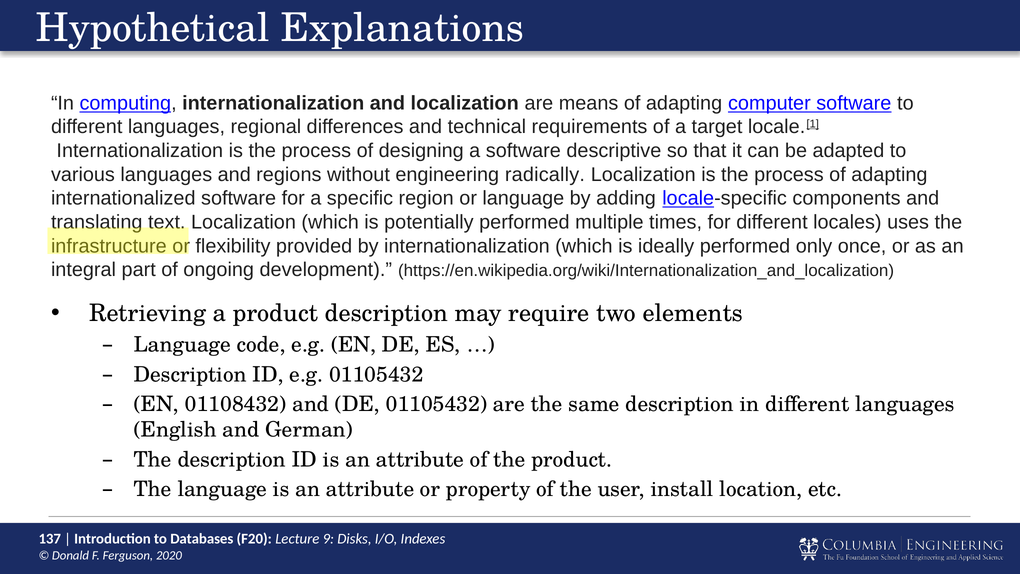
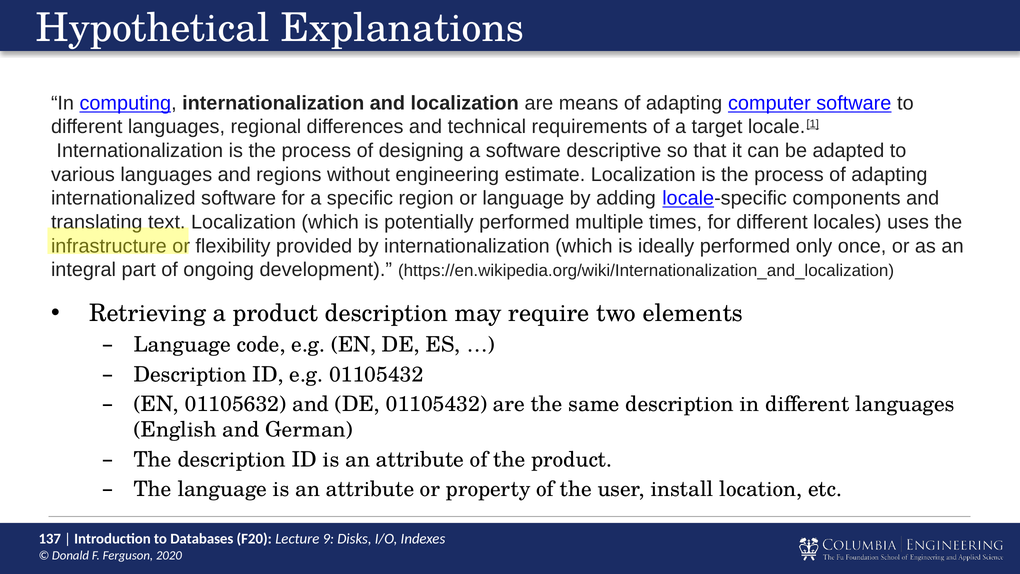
radically: radically -> estimate
01108432: 01108432 -> 01105632
